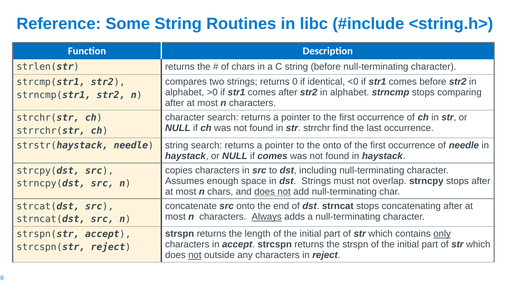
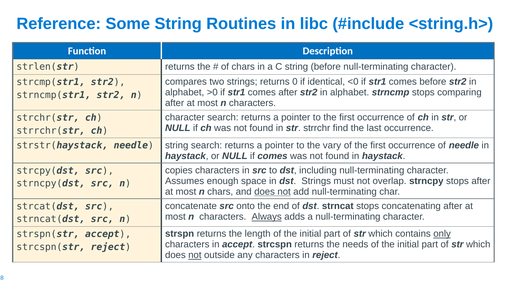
the onto: onto -> vary
the strspn: strspn -> needs
